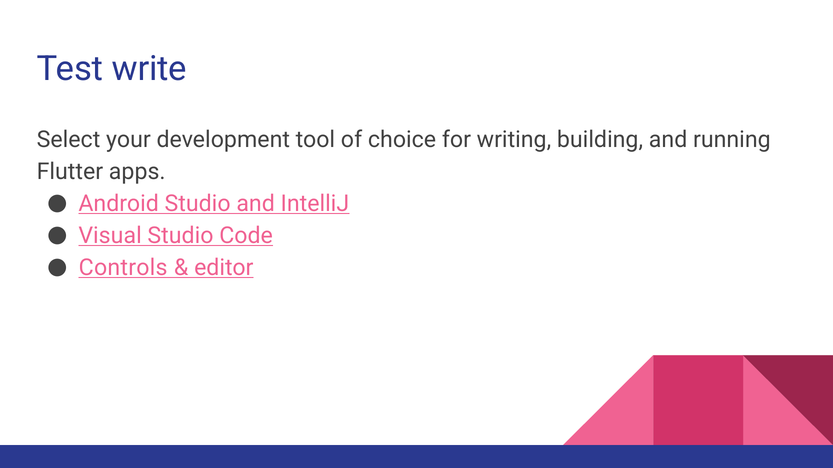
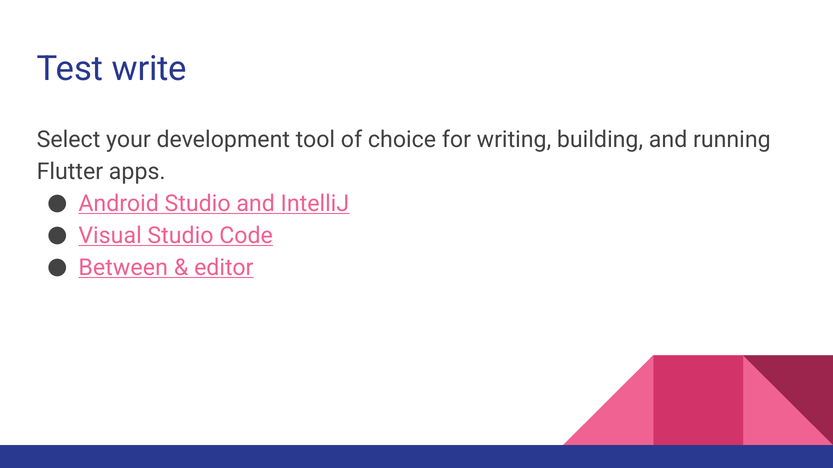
Controls: Controls -> Between
